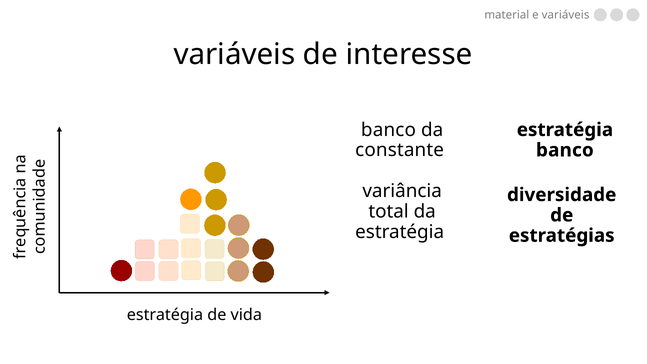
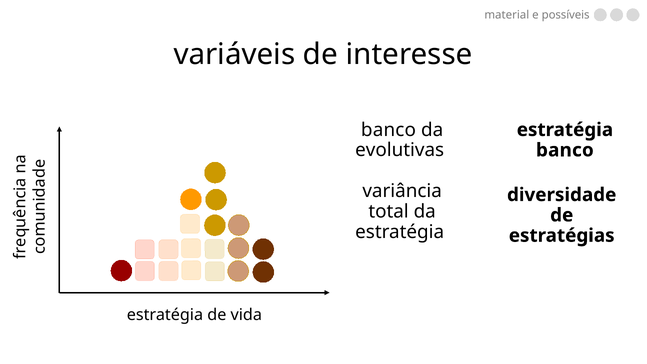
e variáveis: variáveis -> possíveis
constante: constante -> evolutivas
